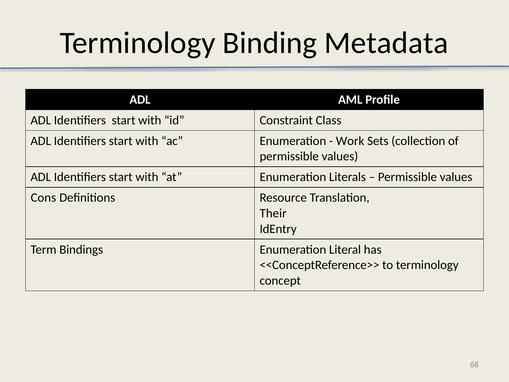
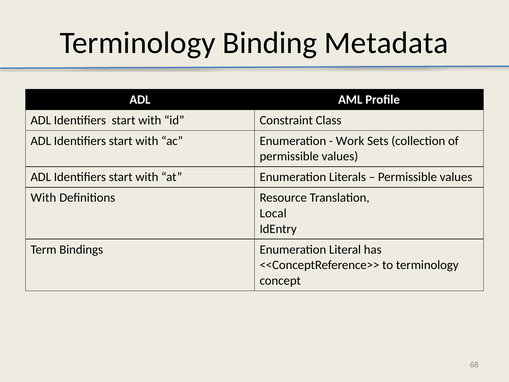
Cons at (43, 198): Cons -> With
Their: Their -> Local
